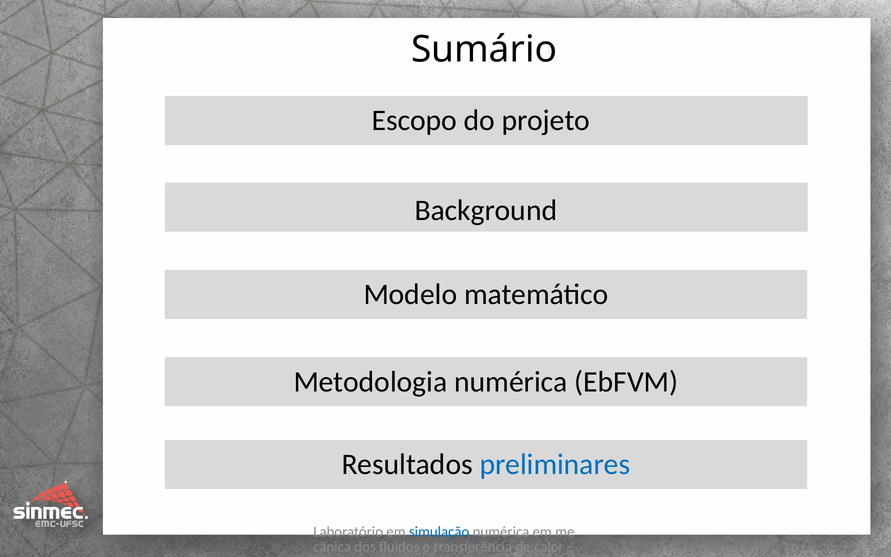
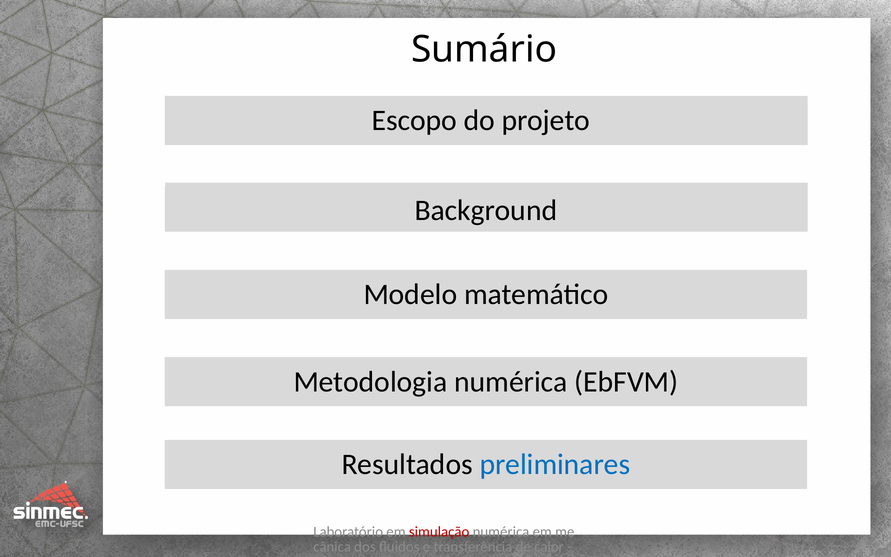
simulação colour: blue -> red
